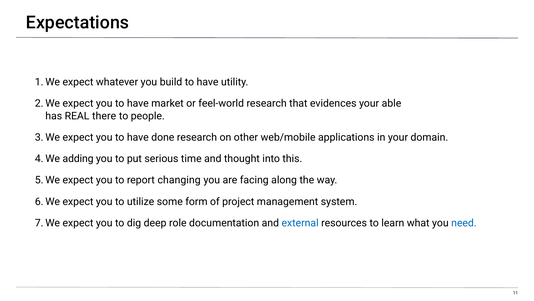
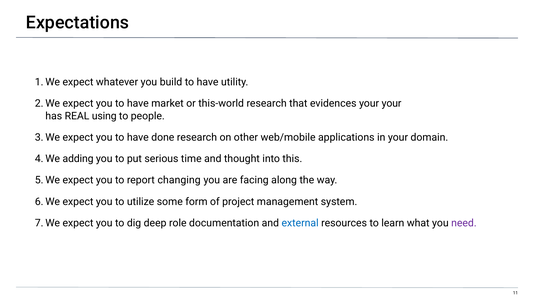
feel-world: feel-world -> this-world
your able: able -> your
there: there -> using
need colour: blue -> purple
